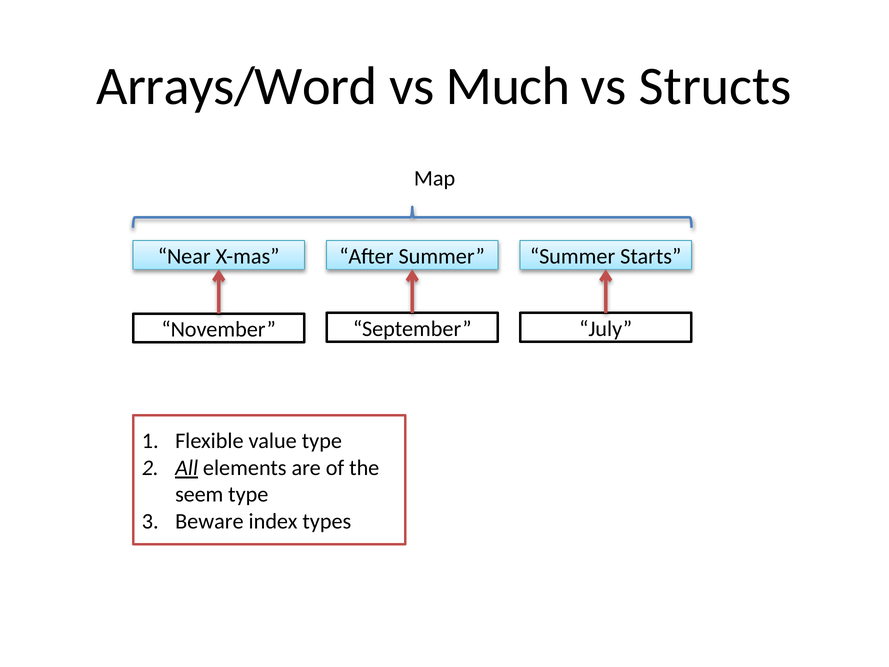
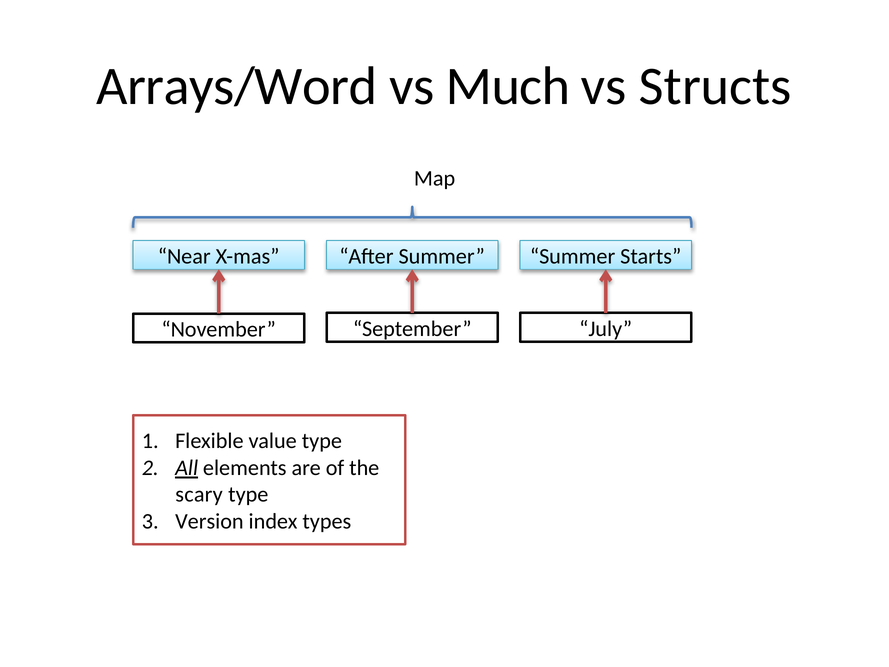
seem: seem -> scary
Beware: Beware -> Version
